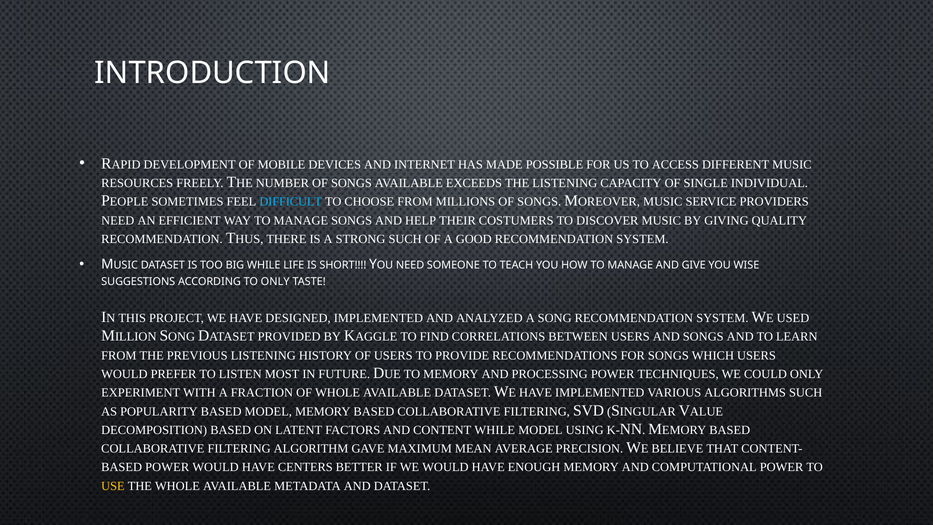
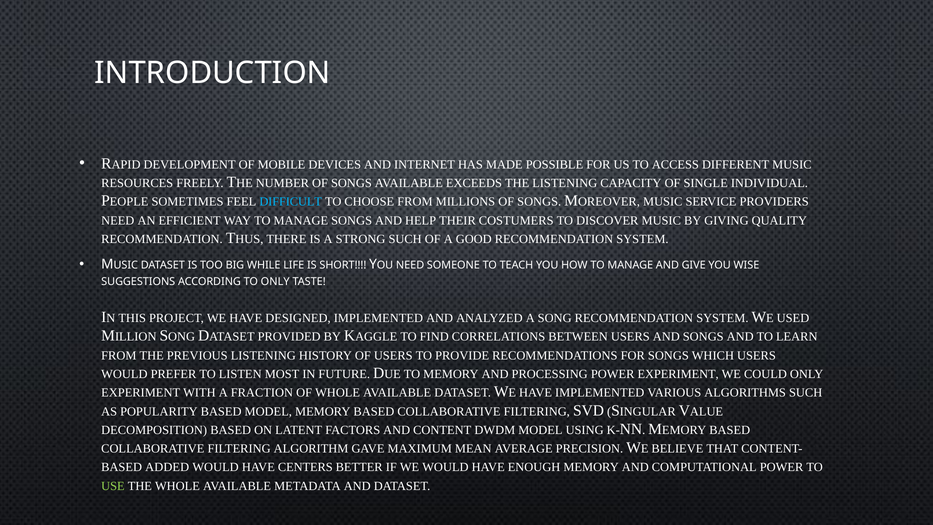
POWER TECHNIQUES: TECHNIQUES -> EXPERIMENT
CONTENT WHILE: WHILE -> DWDM
BASED POWER: POWER -> ADDED
USE colour: yellow -> light green
